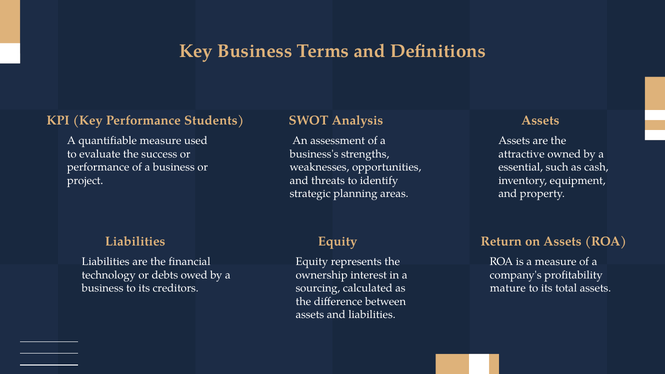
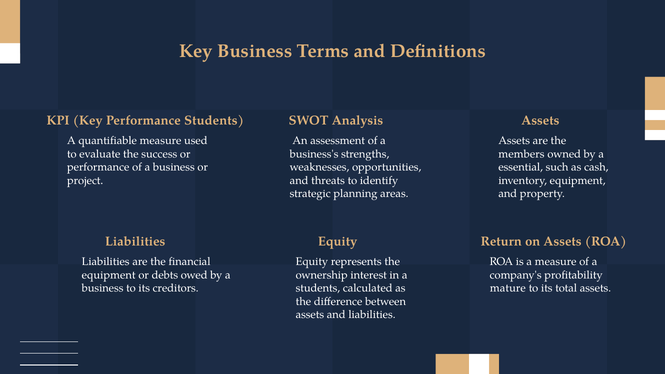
attractive: attractive -> members
technology at (109, 275): technology -> equipment
sourcing at (318, 288): sourcing -> students
